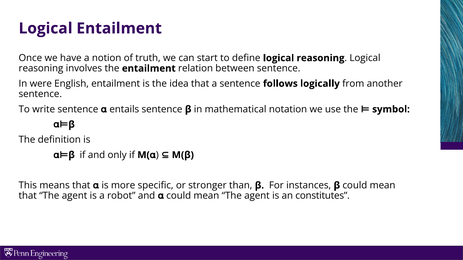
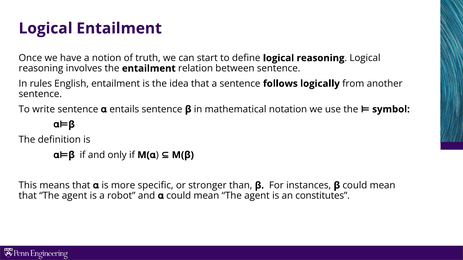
were: were -> rules
